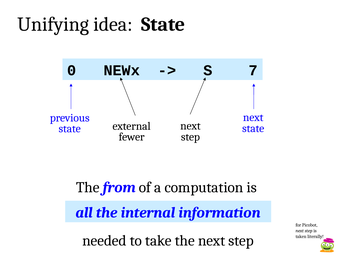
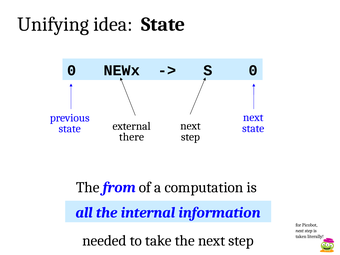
S 7: 7 -> 0
fewer: fewer -> there
